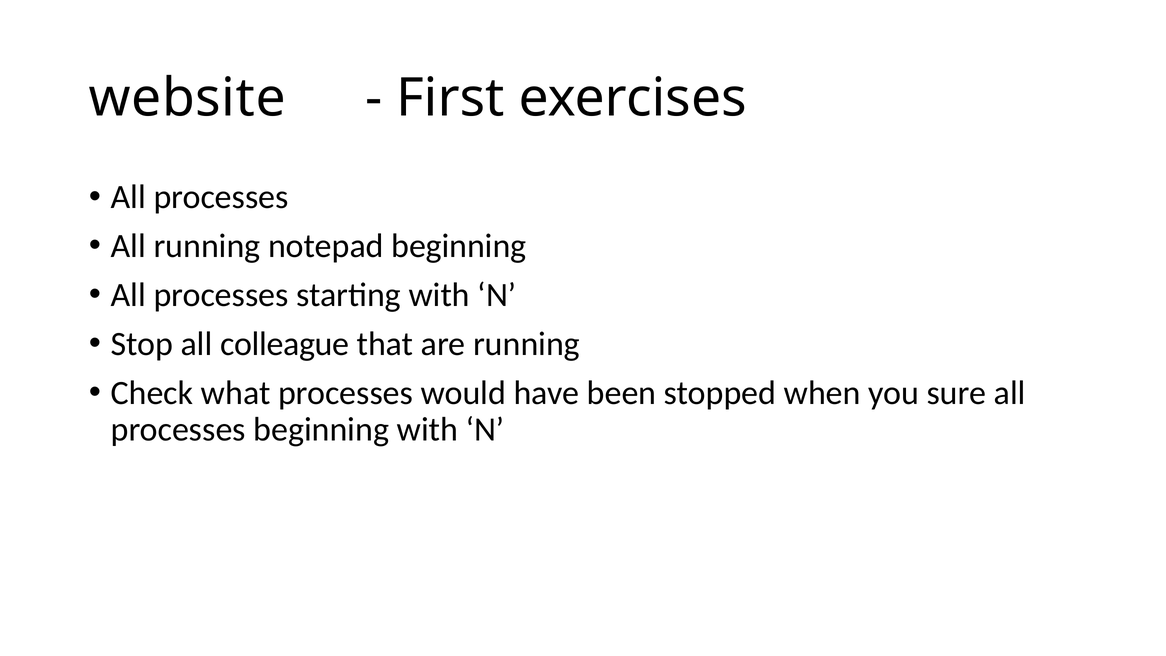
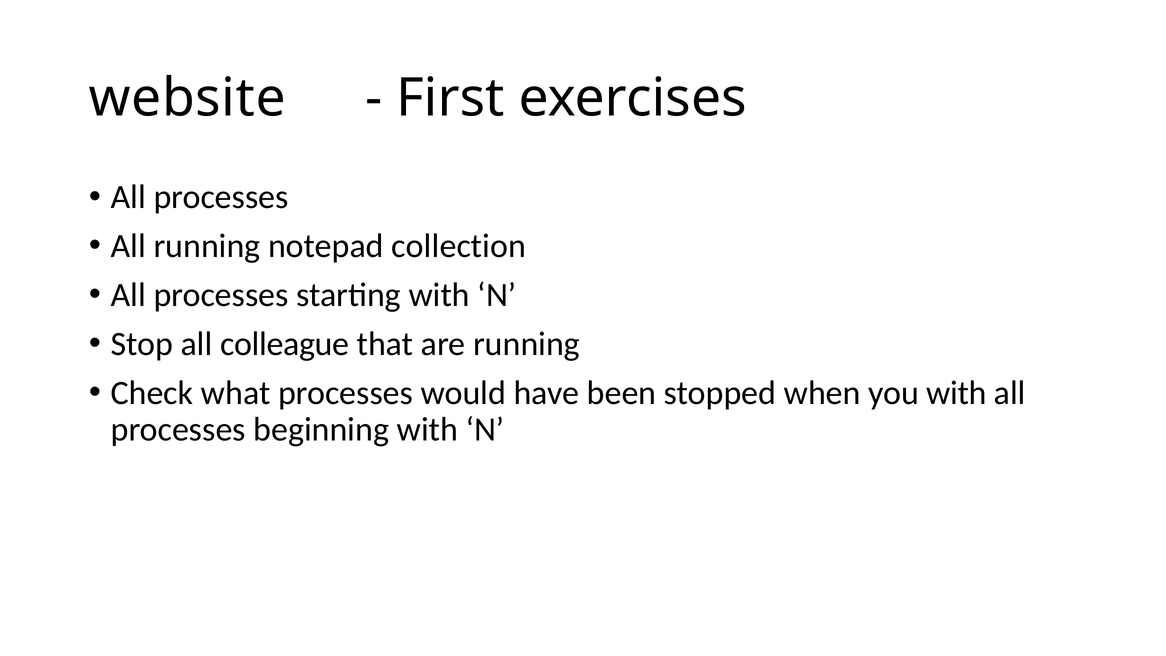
notepad beginning: beginning -> collection
you sure: sure -> with
